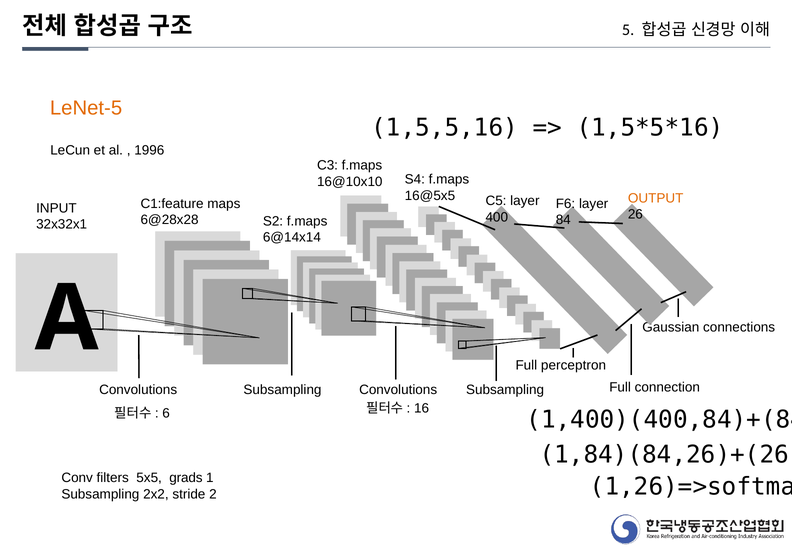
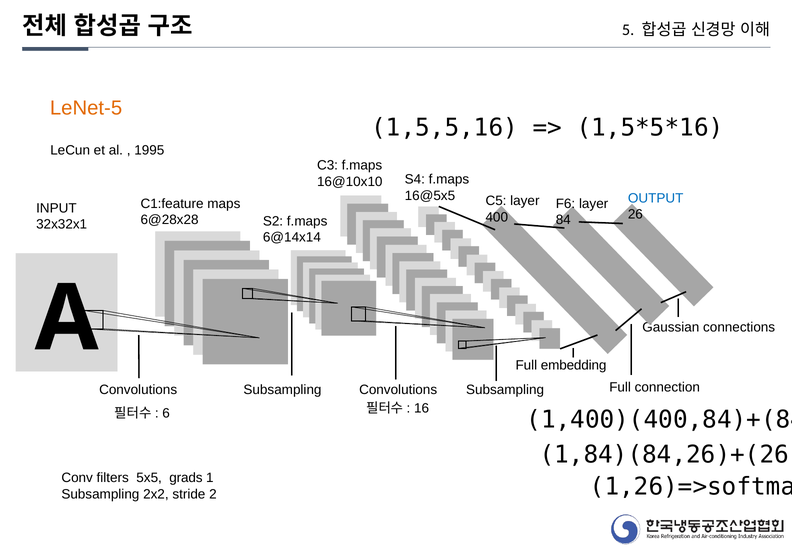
1996: 1996 -> 1995
OUTPUT colour: orange -> blue
perceptron: perceptron -> embedding
